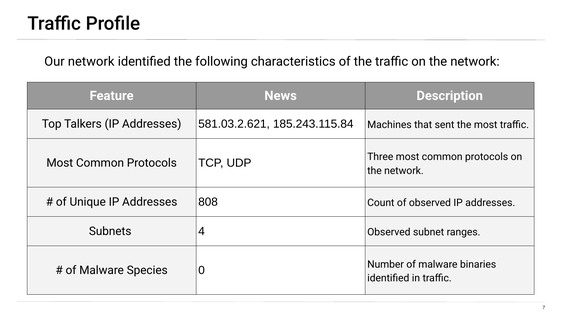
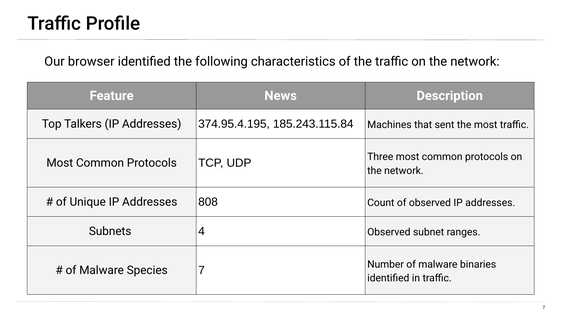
Our network: network -> browser
581.03.2.621: 581.03.2.621 -> 374.95.4.195
Species 0: 0 -> 7
